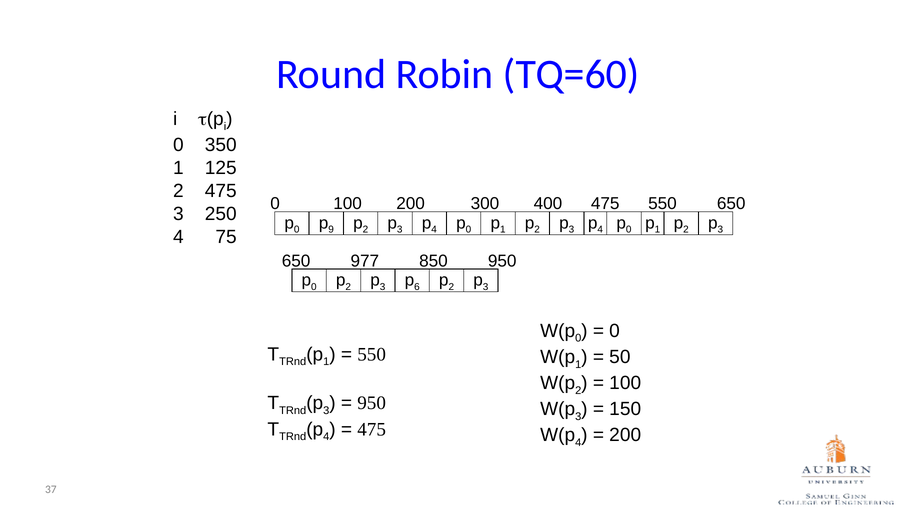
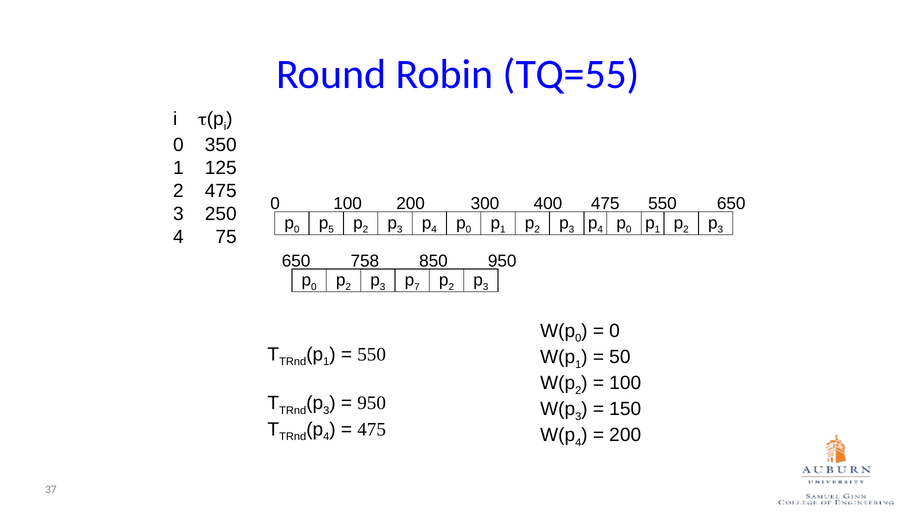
TQ=60: TQ=60 -> TQ=55
9: 9 -> 5
977: 977 -> 758
6: 6 -> 7
